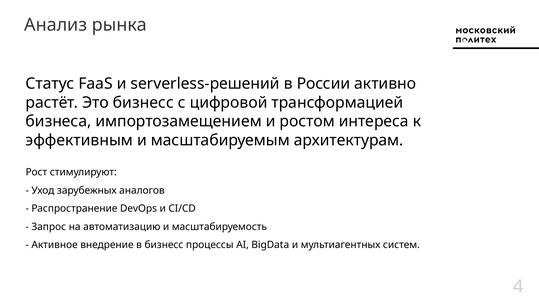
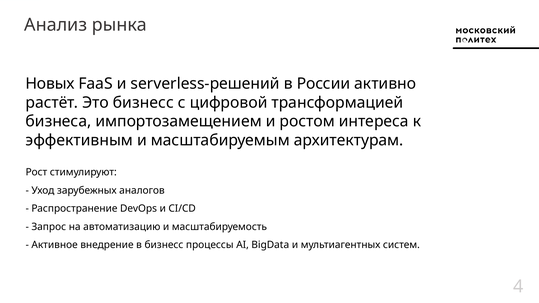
Статус: Статус -> Новых
